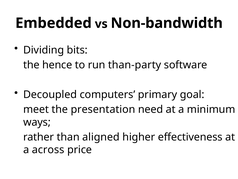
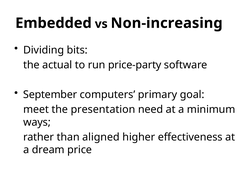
Non-bandwidth: Non-bandwidth -> Non-increasing
hence: hence -> actual
than-party: than-party -> price-party
Decoupled: Decoupled -> September
across: across -> dream
